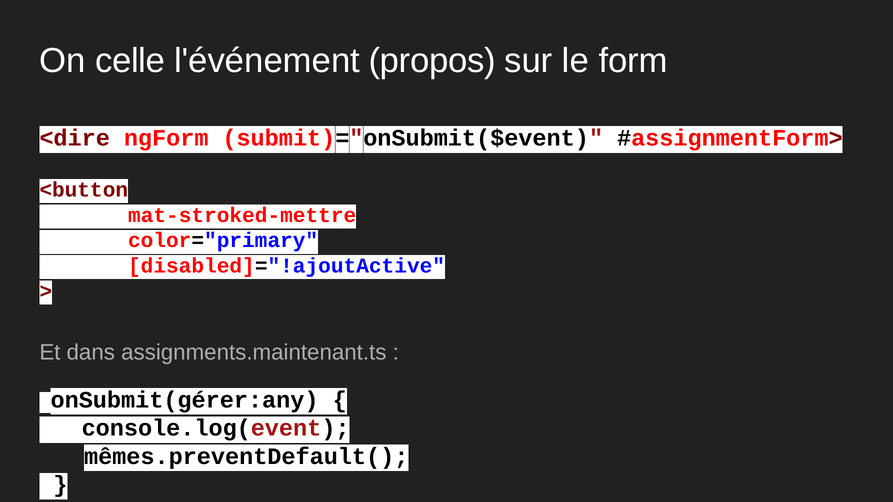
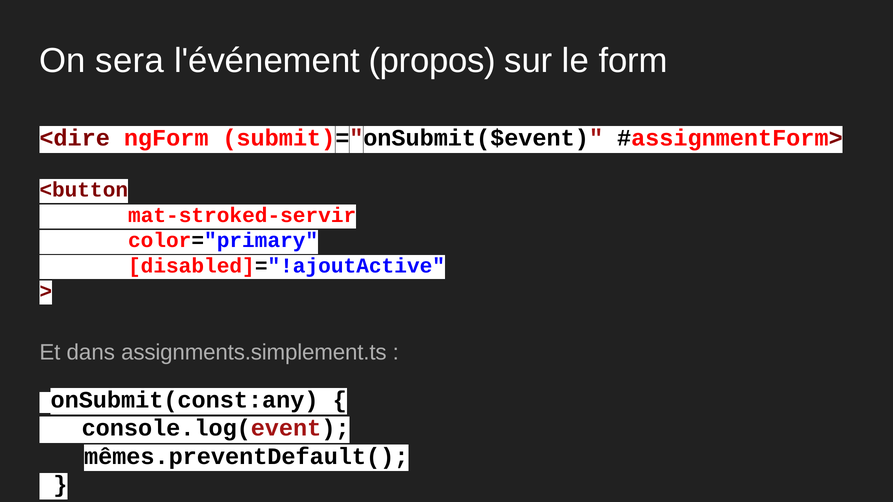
celle: celle -> sera
mat-stroked-mettre: mat-stroked-mettre -> mat-stroked-servir
assignments.maintenant.ts: assignments.maintenant.ts -> assignments.simplement.ts
onSubmit(gérer:any: onSubmit(gérer:any -> onSubmit(const:any
